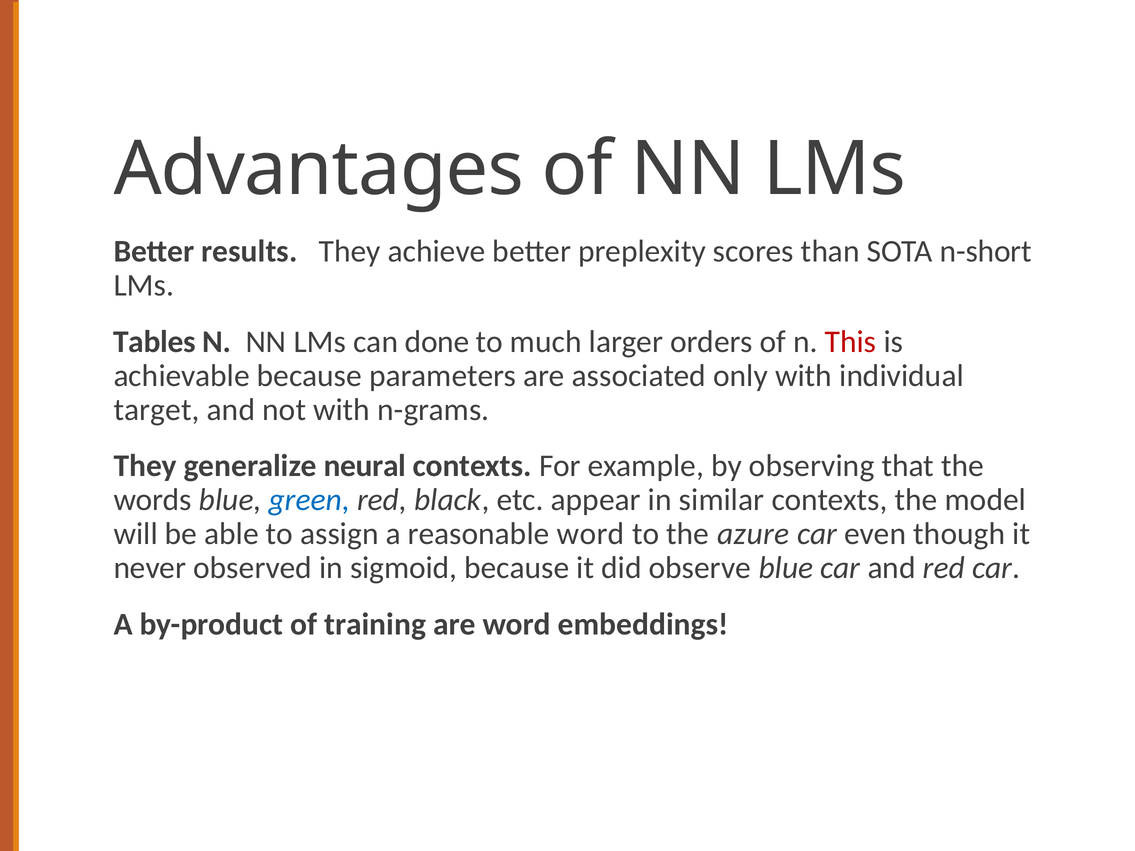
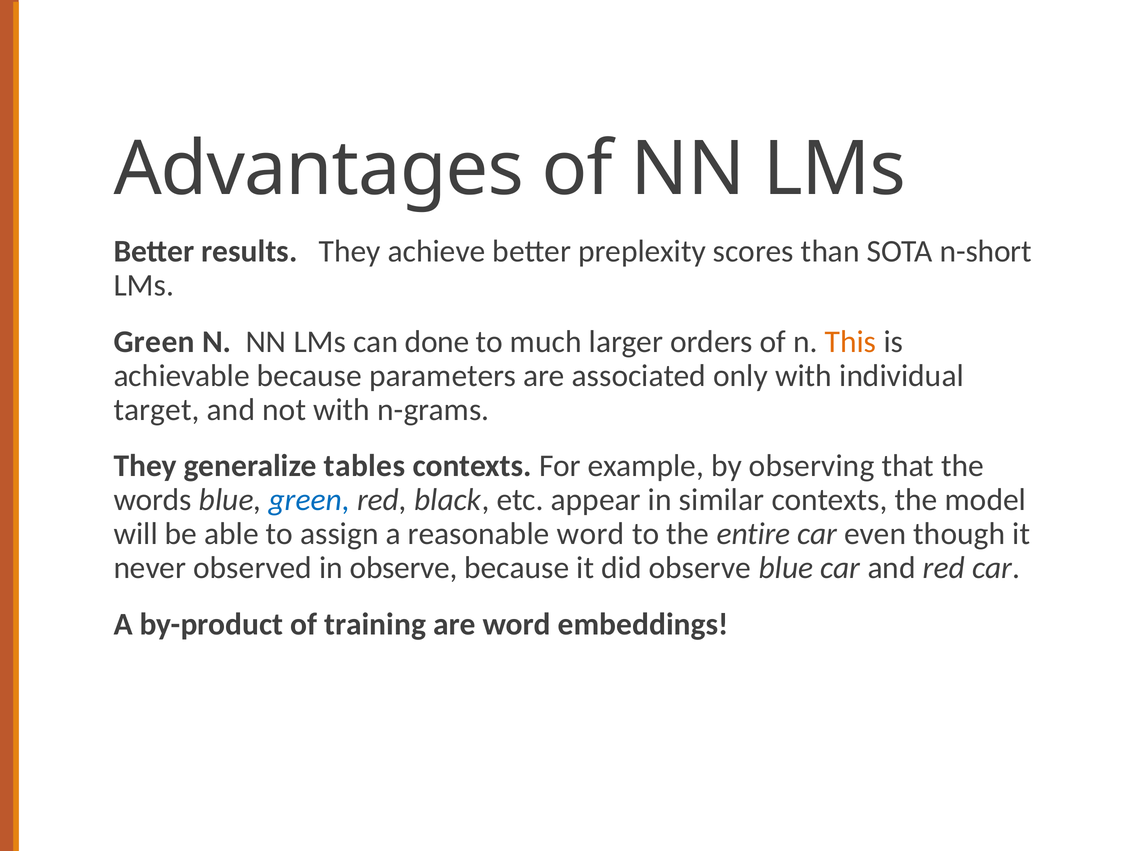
Tables at (154, 342): Tables -> Green
This colour: red -> orange
neural: neural -> tables
azure: azure -> entire
in sigmoid: sigmoid -> observe
